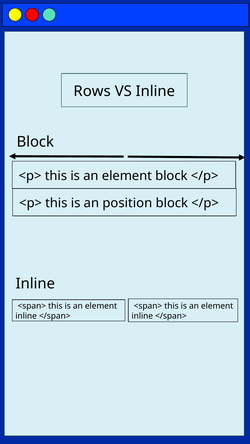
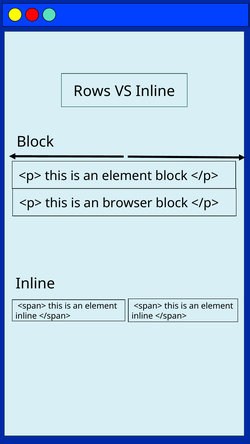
position: position -> browser
